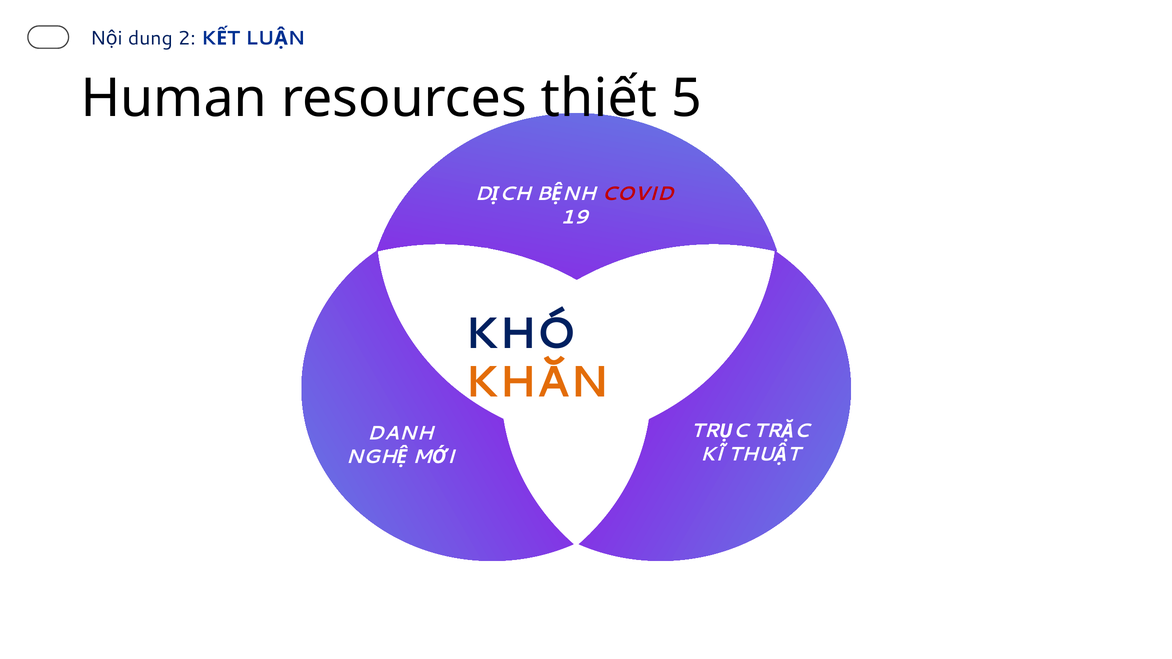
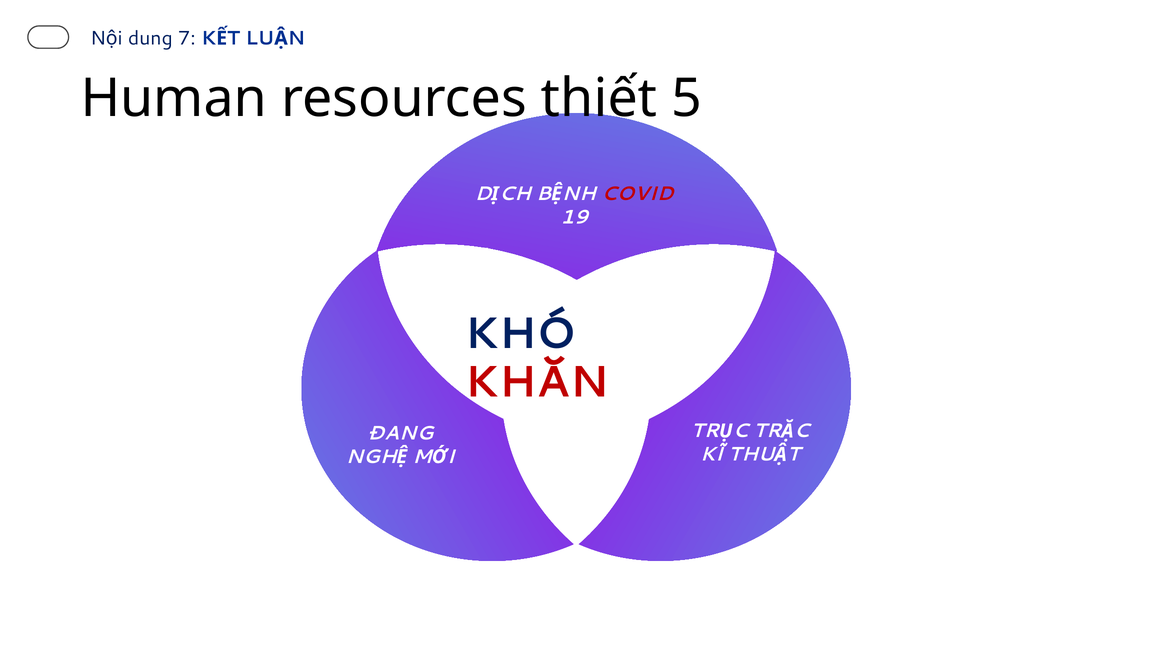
2: 2 -> 7
KHĂN colour: orange -> red
DANH: DANH -> ĐANG
